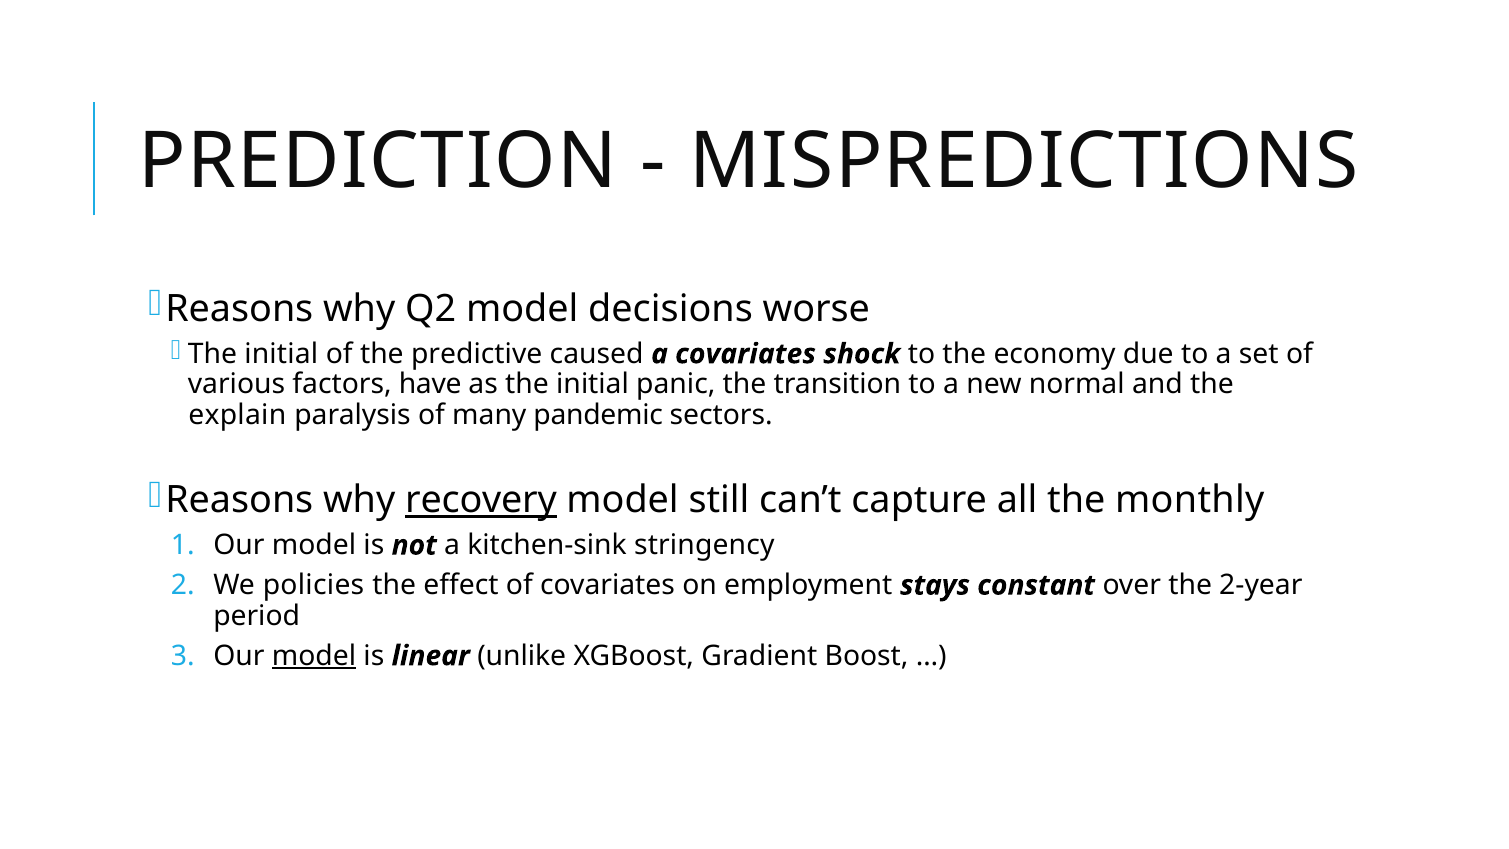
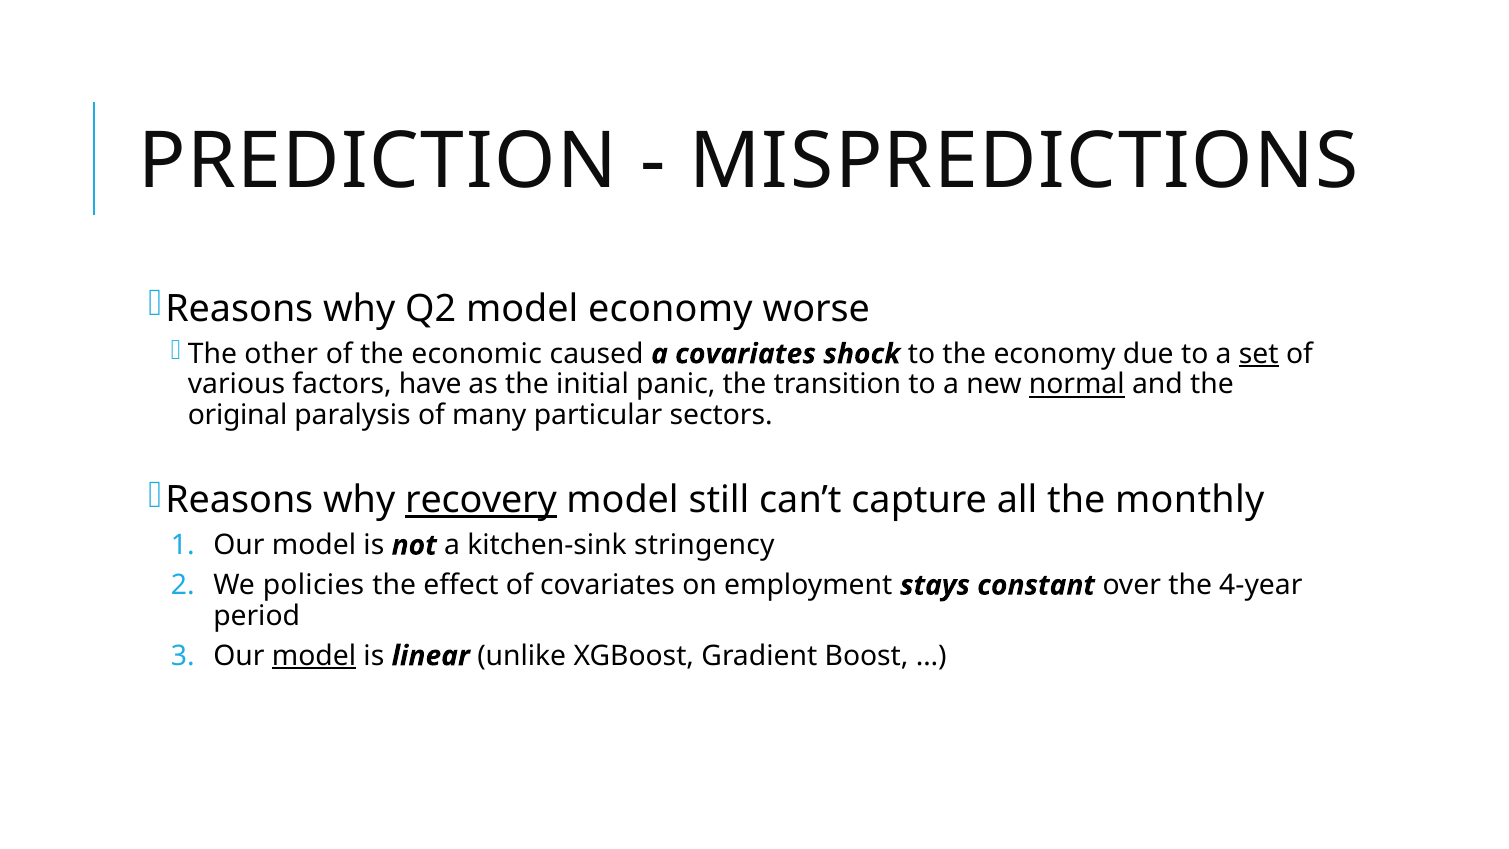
model decisions: decisions -> economy
initial at (281, 354): initial -> other
predictive: predictive -> economic
set underline: none -> present
normal underline: none -> present
explain: explain -> original
pandemic: pandemic -> particular
2-year: 2-year -> 4-year
